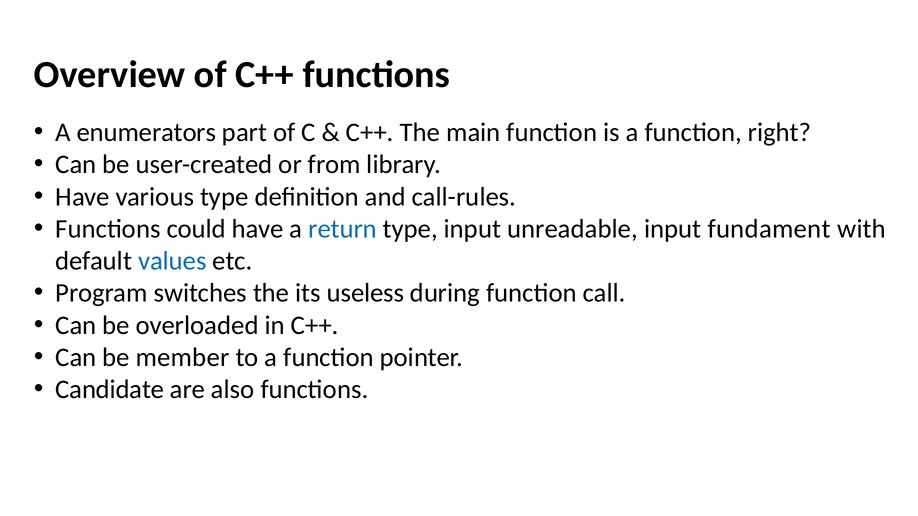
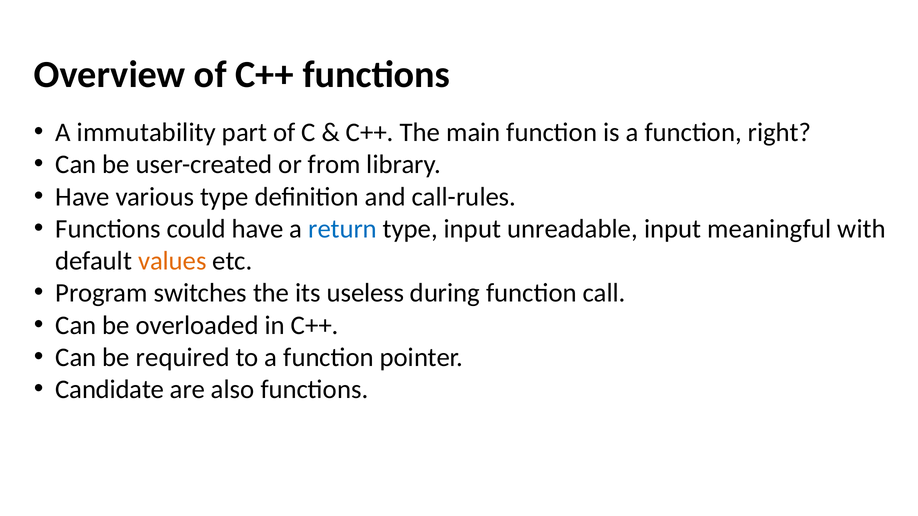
enumerators: enumerators -> immutability
fundament: fundament -> meaningful
values colour: blue -> orange
member: member -> required
